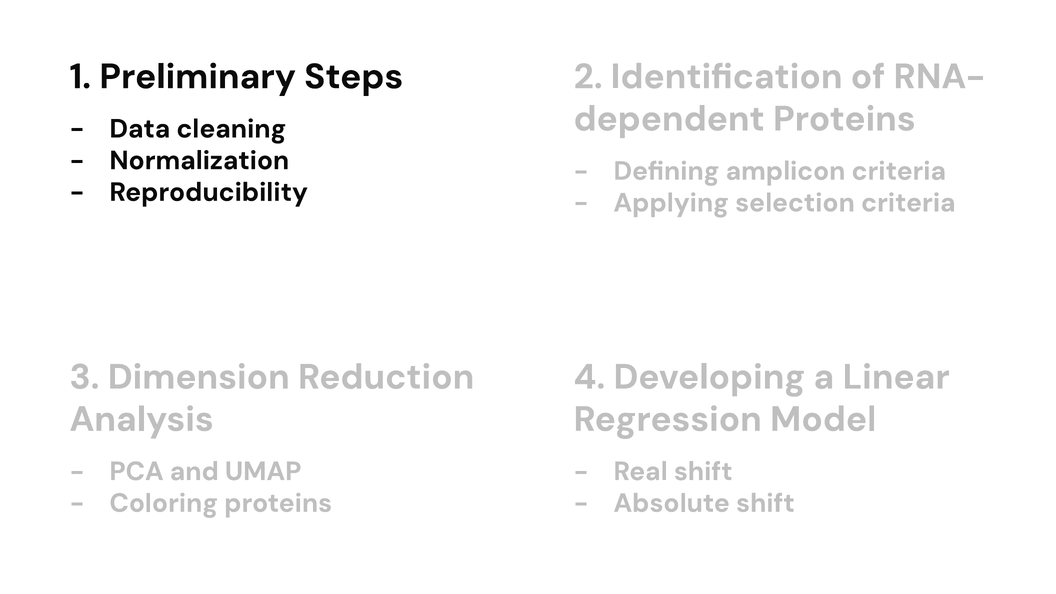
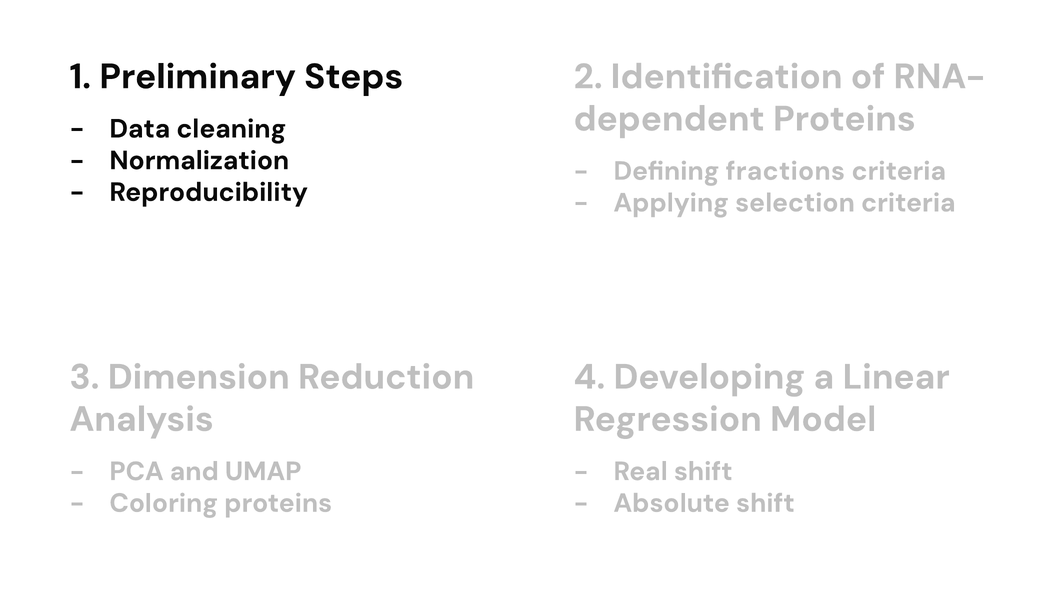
amplicon: amplicon -> fractions
